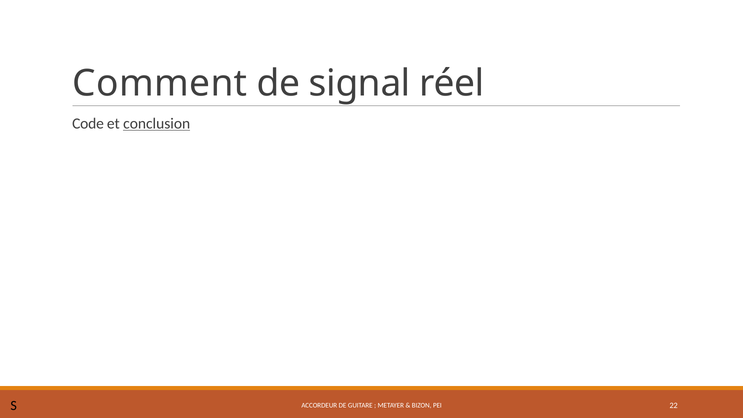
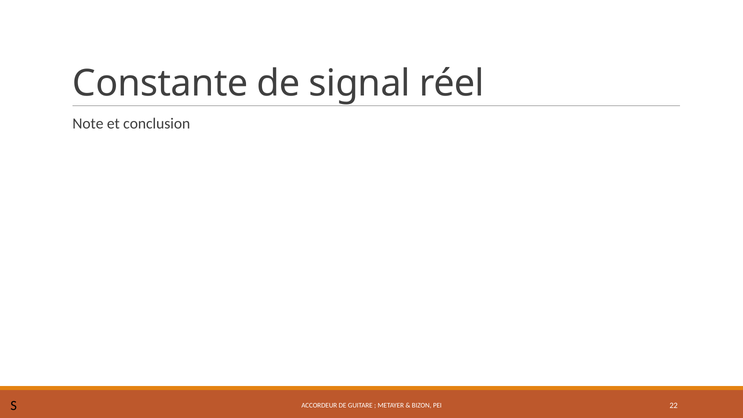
Comment: Comment -> Constante
Code: Code -> Note
conclusion underline: present -> none
